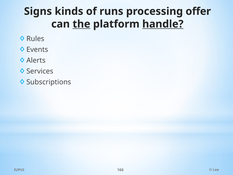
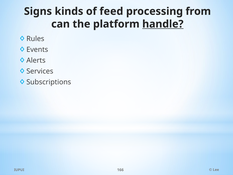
runs: runs -> feed
offer: offer -> from
the underline: present -> none
